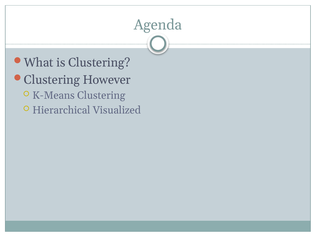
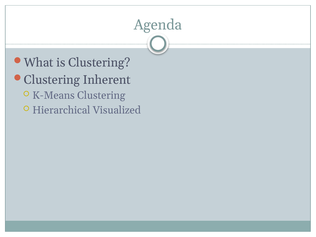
However: However -> Inherent
